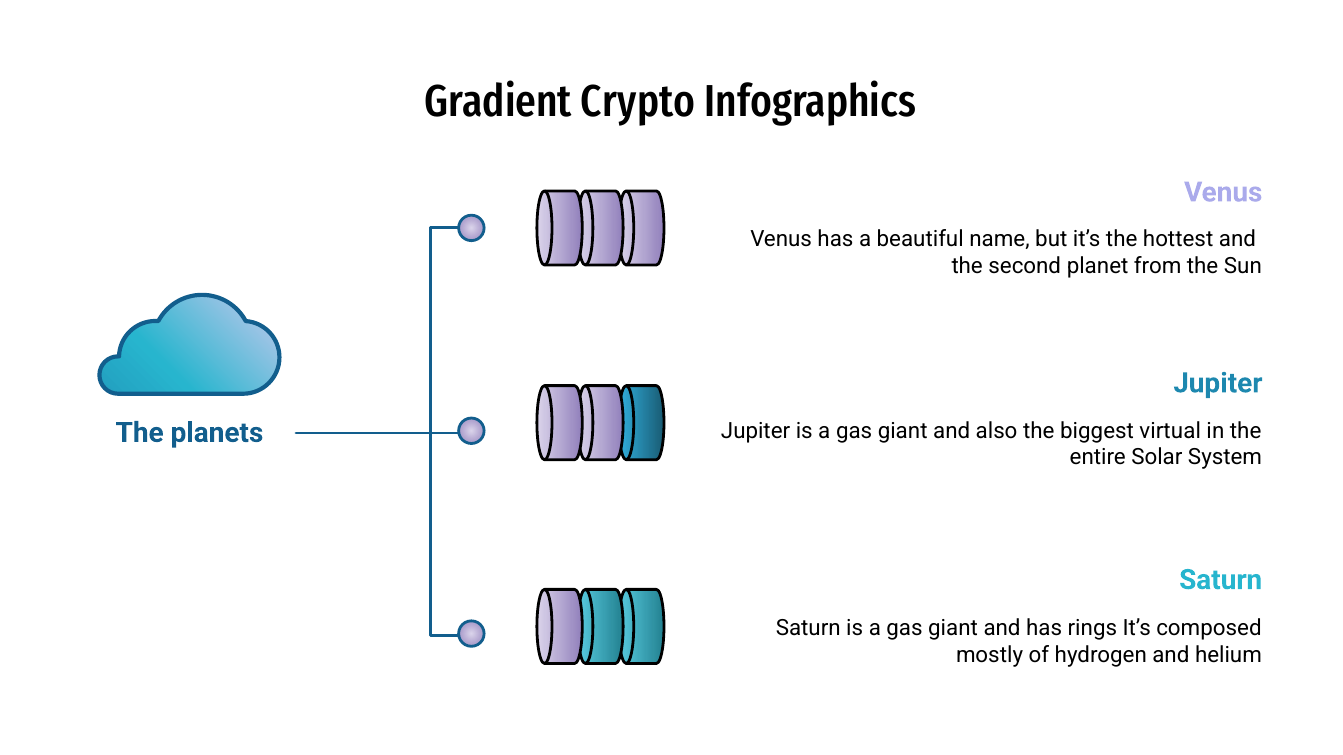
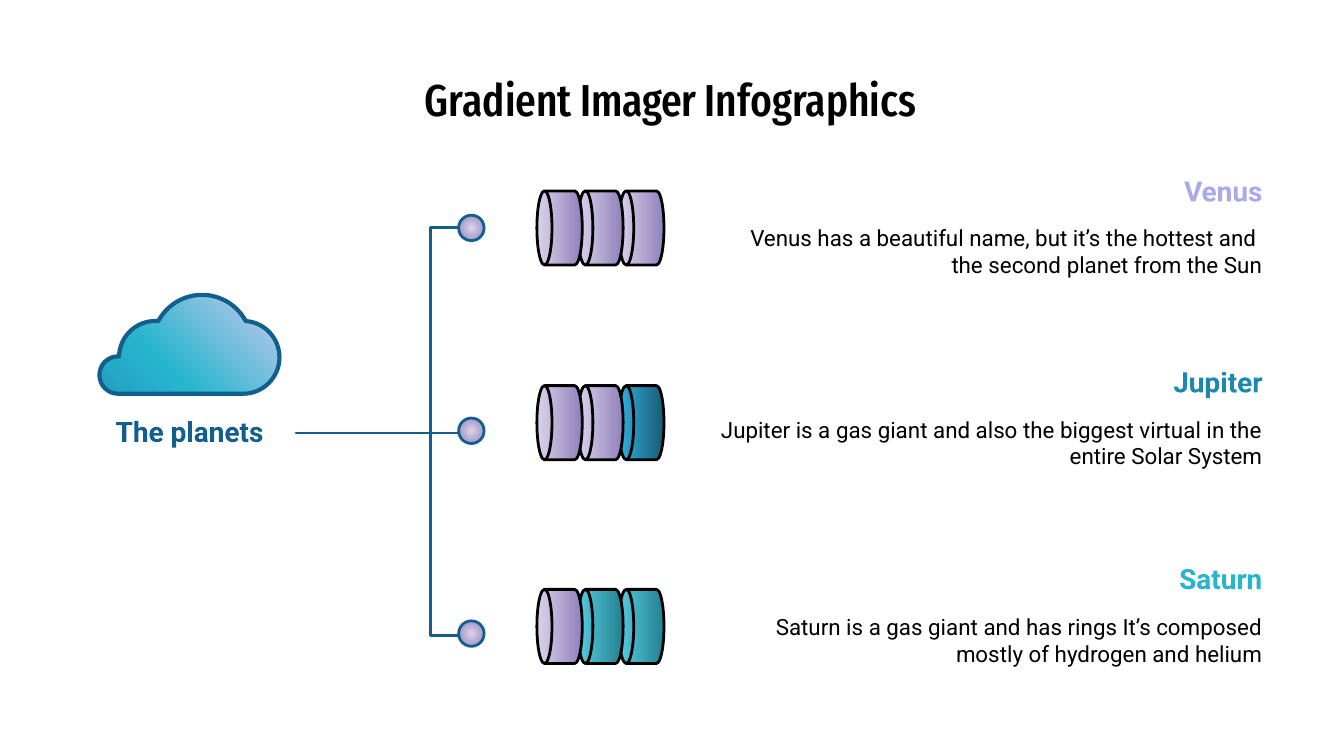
Crypto: Crypto -> Imager
